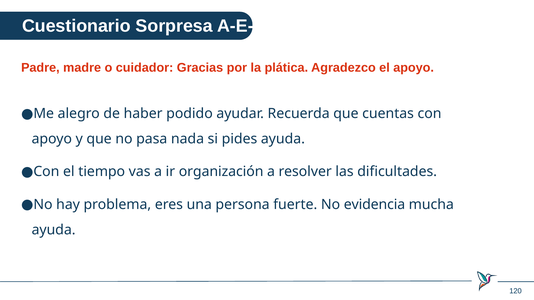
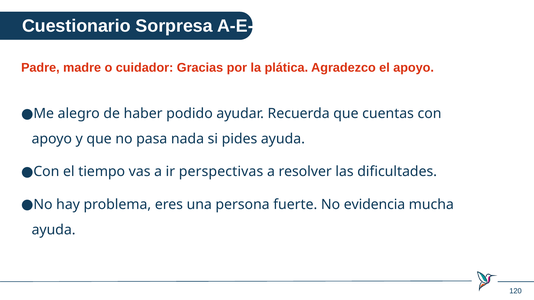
organización: organización -> perspectivas
